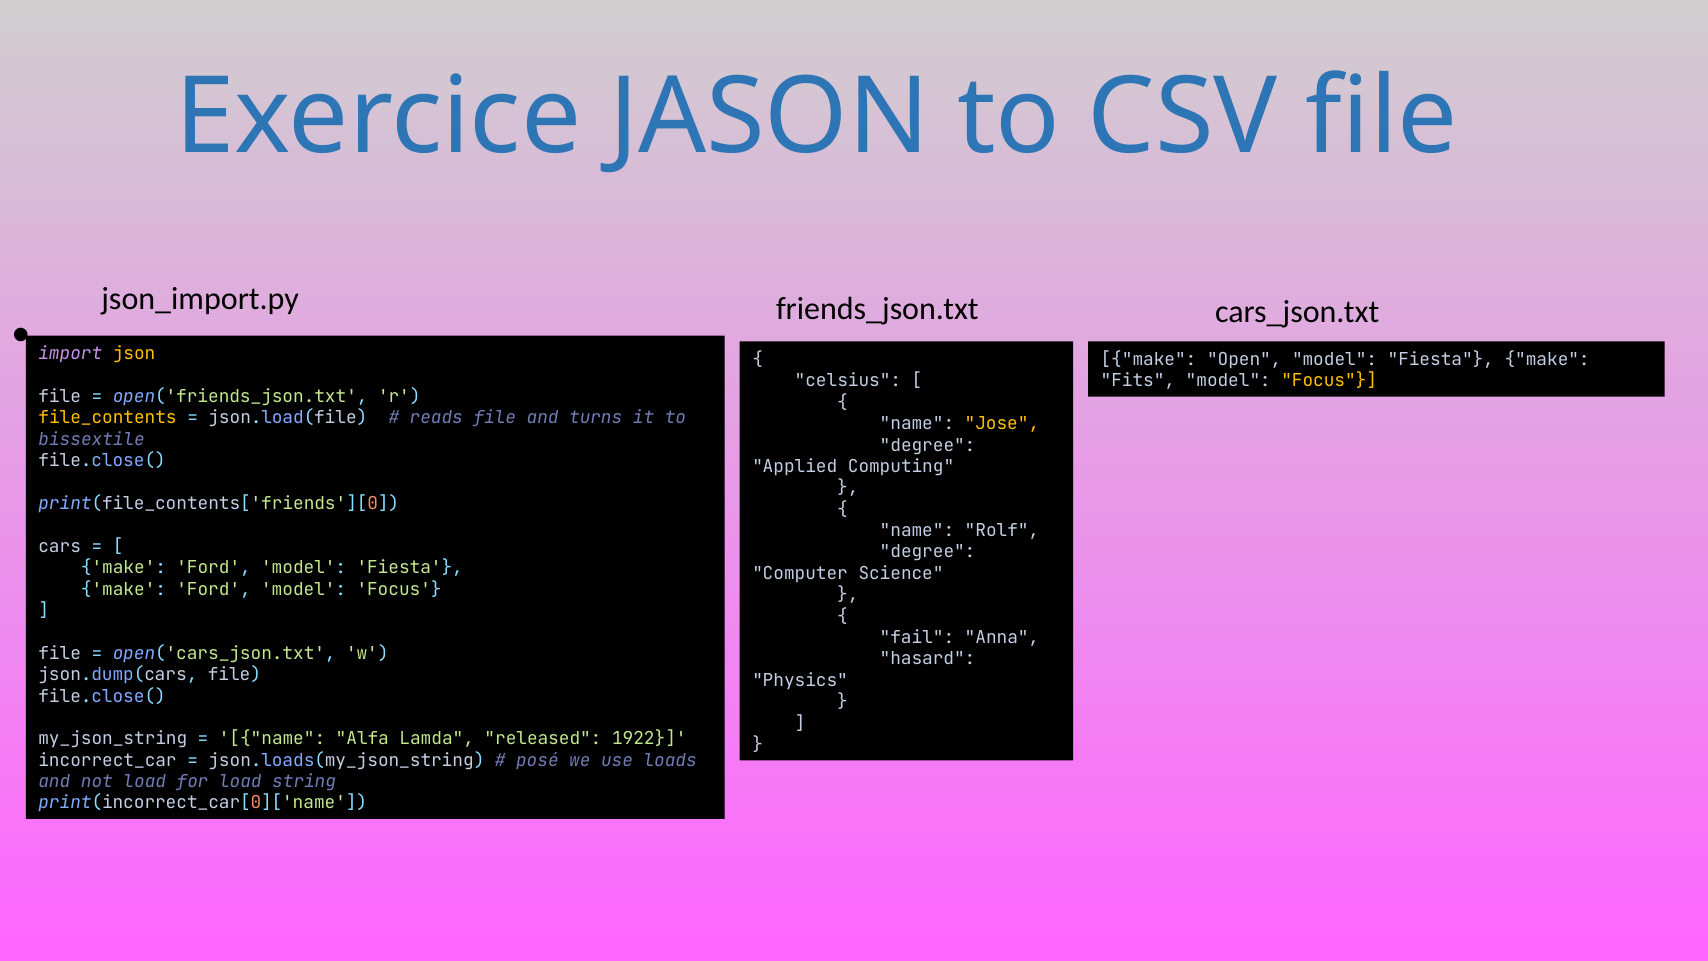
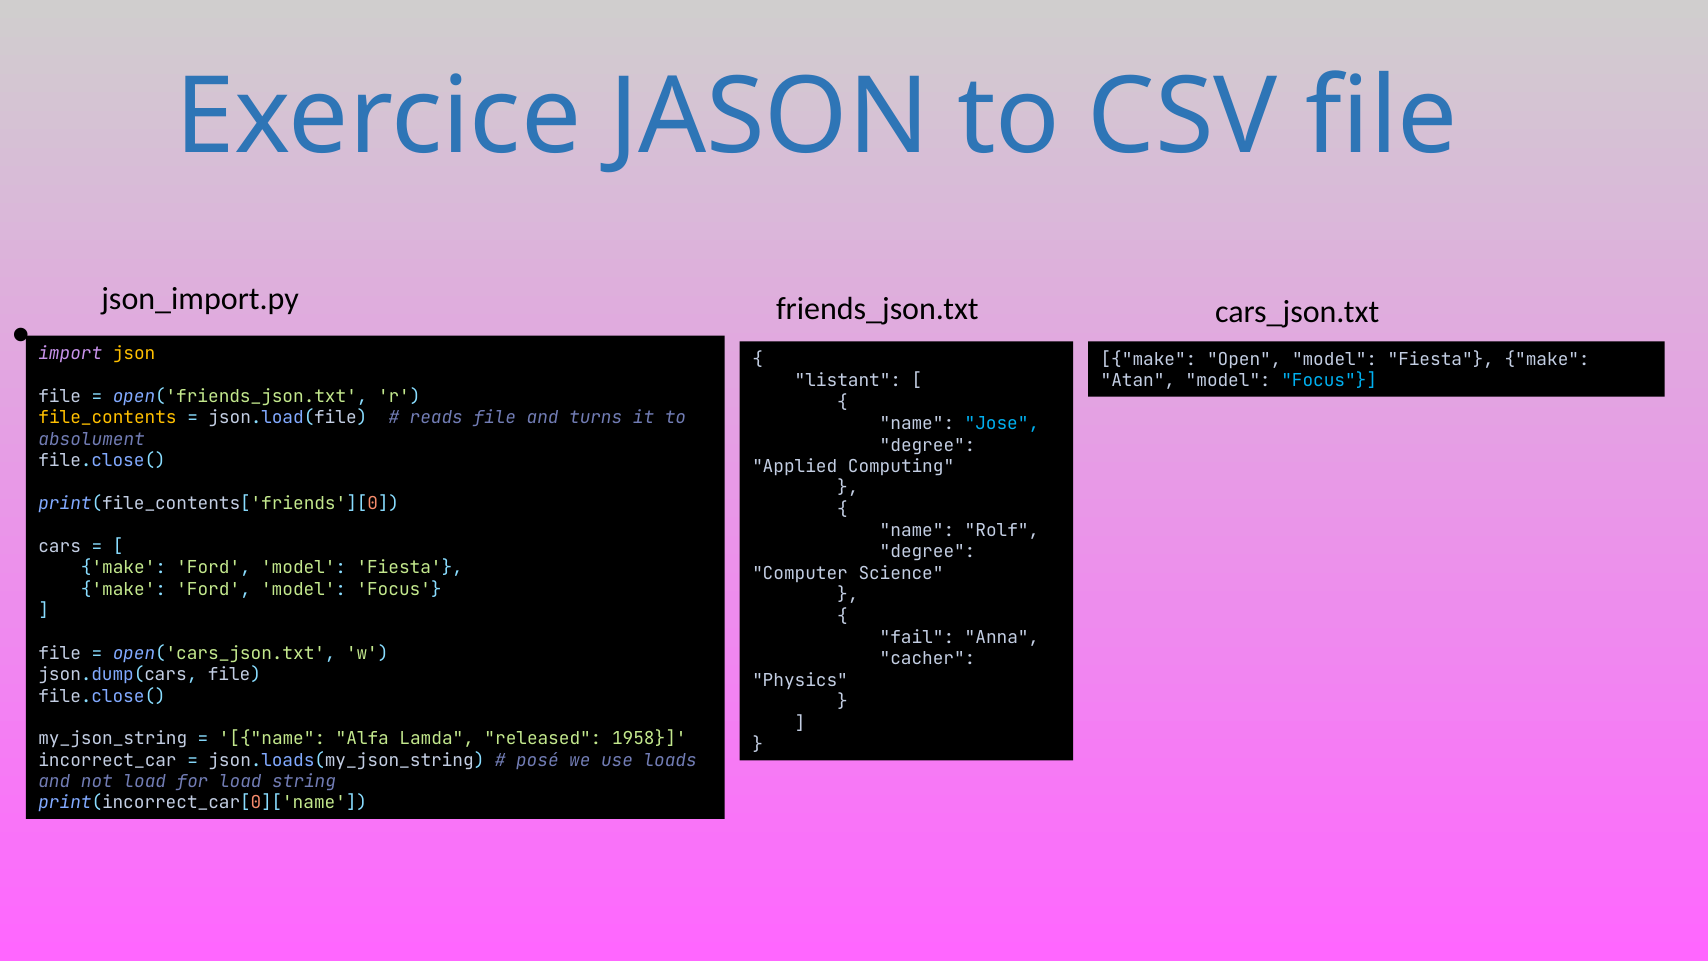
celsius: celsius -> listant
Fits: Fits -> Atan
Focus at (1329, 381) colour: yellow -> light blue
Jose colour: yellow -> light blue
bissextile: bissextile -> absolument
hasard: hasard -> cacher
1922: 1922 -> 1958
